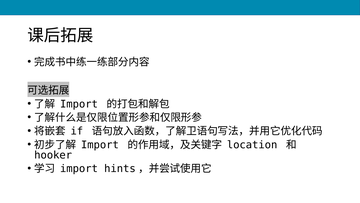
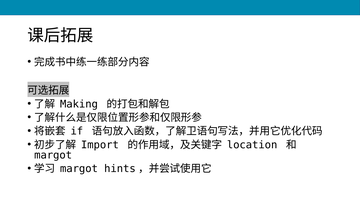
Import at (79, 104): Import -> Making
hooker at (53, 155): hooker -> margot
import at (79, 168): import -> margot
